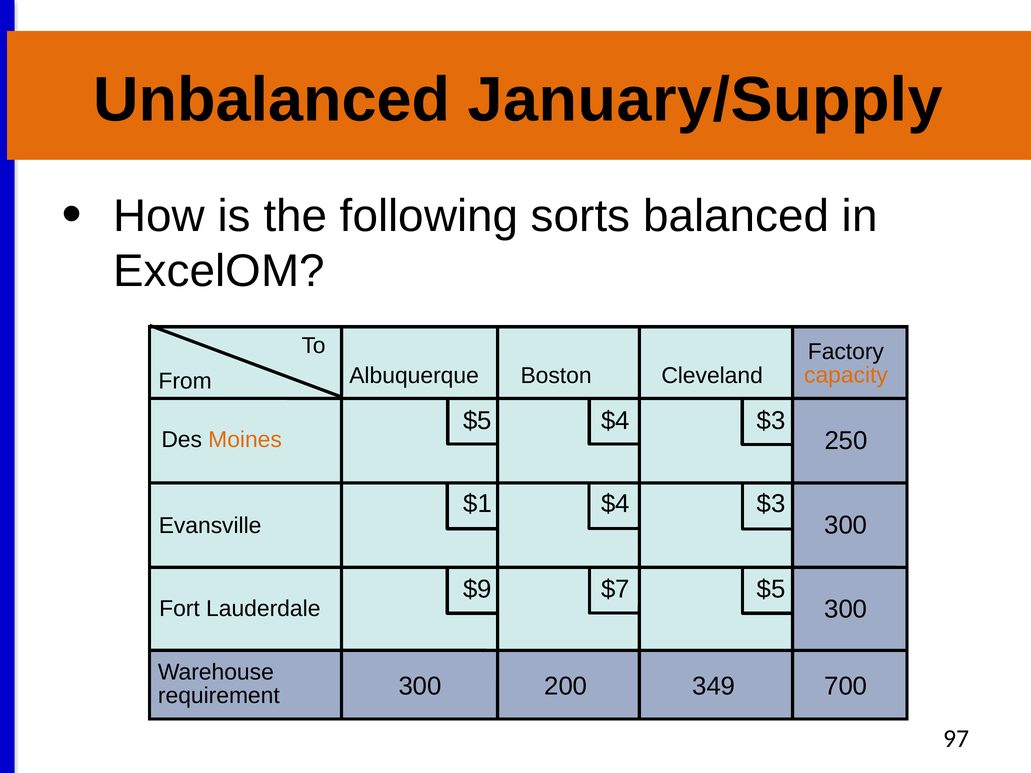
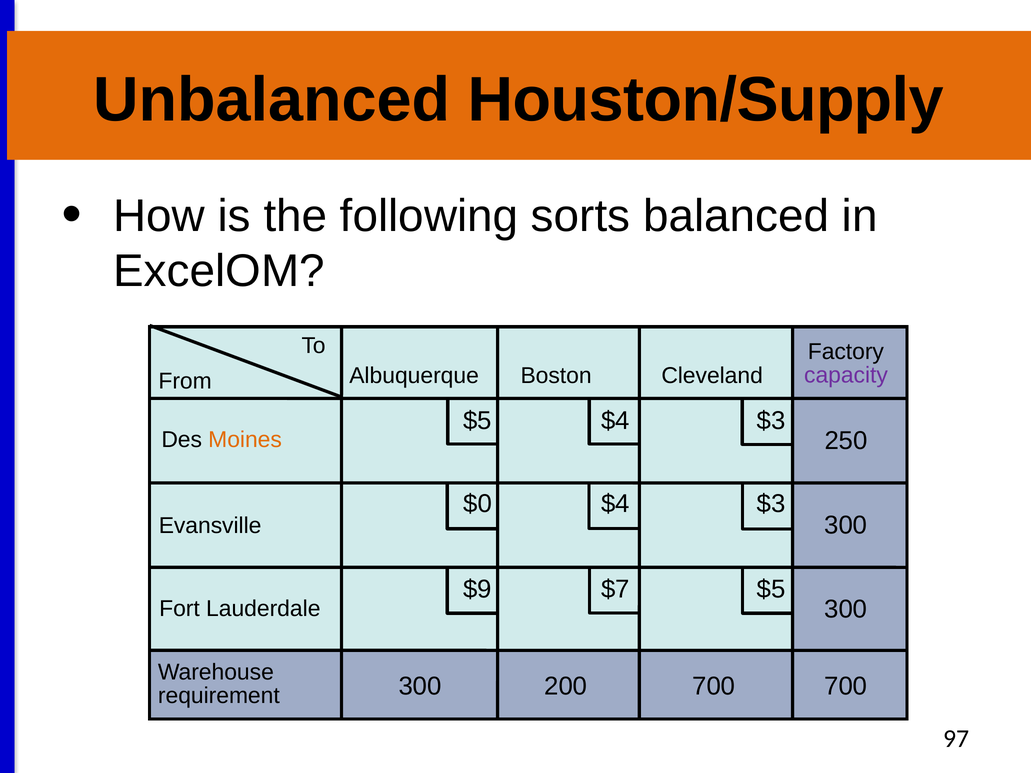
January/Supply: January/Supply -> Houston/Supply
capacity colour: orange -> purple
$1: $1 -> $0
200 349: 349 -> 700
